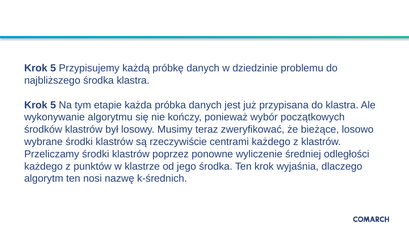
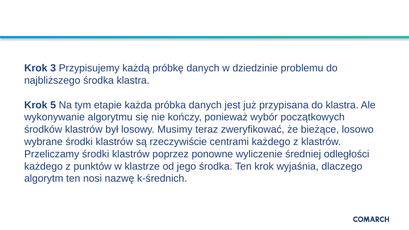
5 at (53, 68): 5 -> 3
